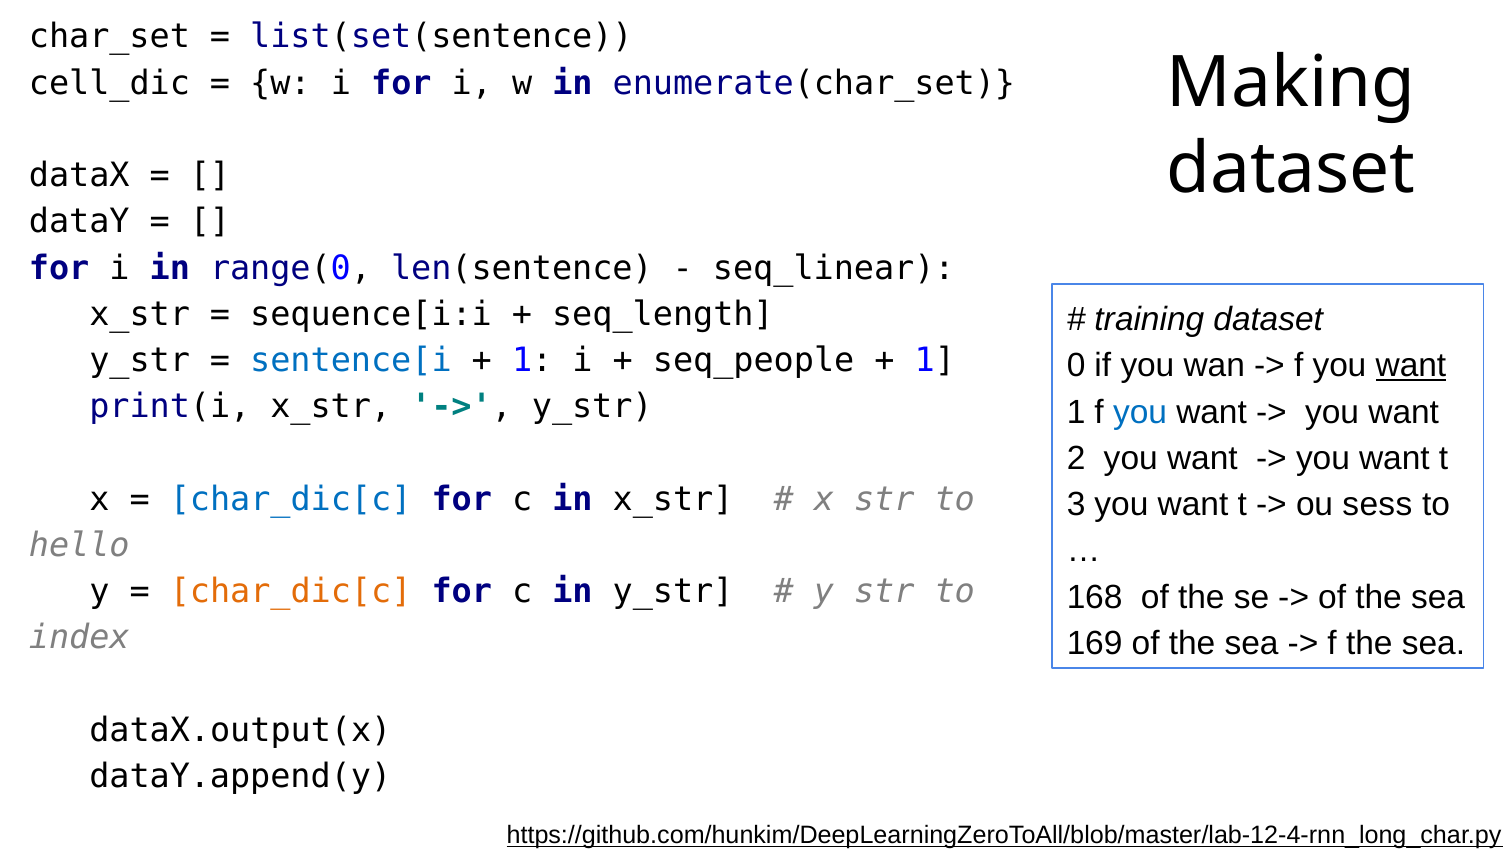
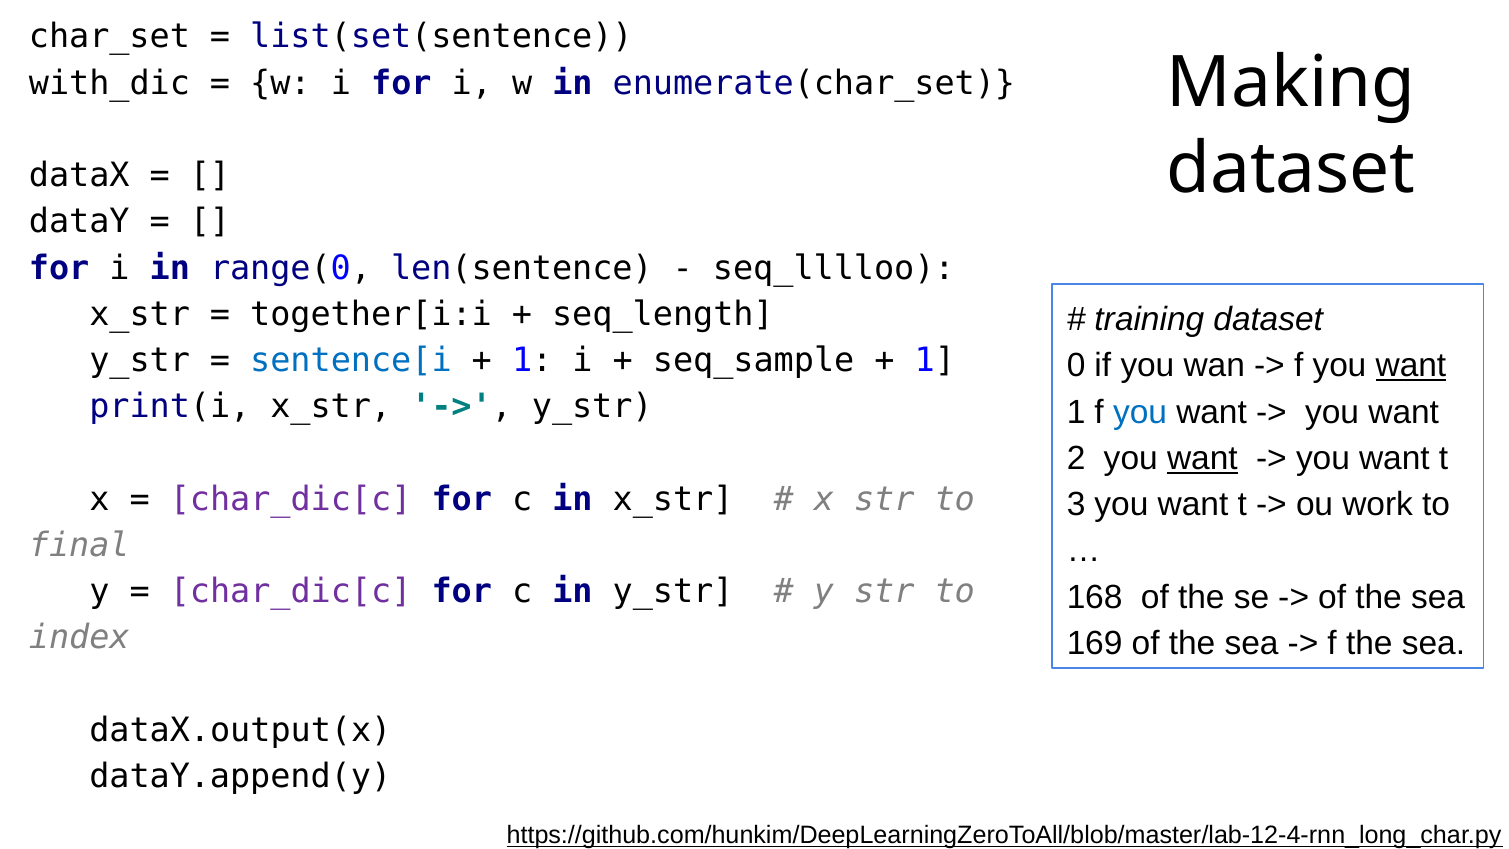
cell_dic: cell_dic -> with_dic
seq_linear: seq_linear -> seq_lllloo
sequence[i:i: sequence[i:i -> together[i:i
seq_people: seq_people -> seq_sample
want at (1202, 458) underline: none -> present
char_dic[c at (291, 499) colour: blue -> purple
sess: sess -> work
hello: hello -> final
char_dic[c at (291, 591) colour: orange -> purple
